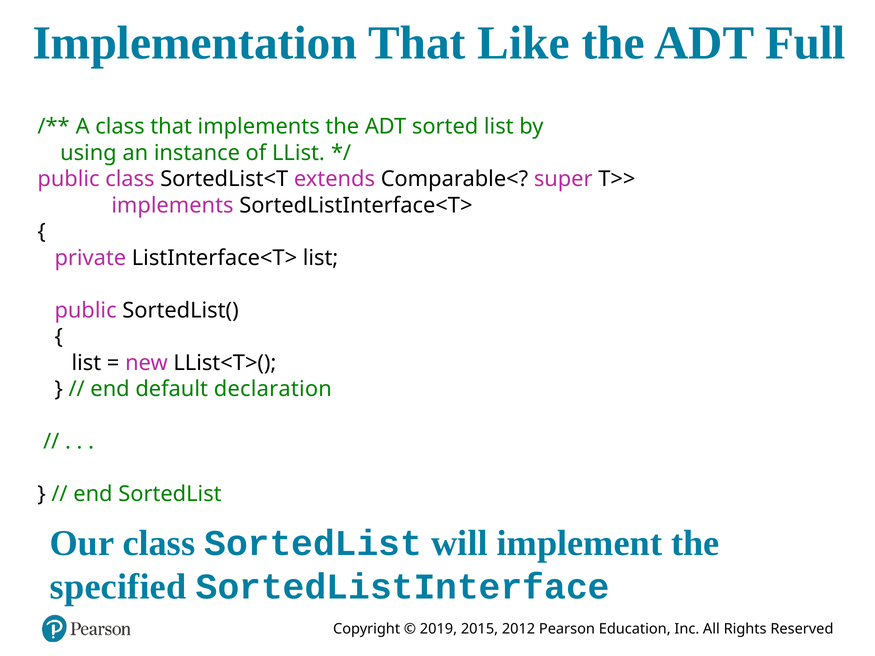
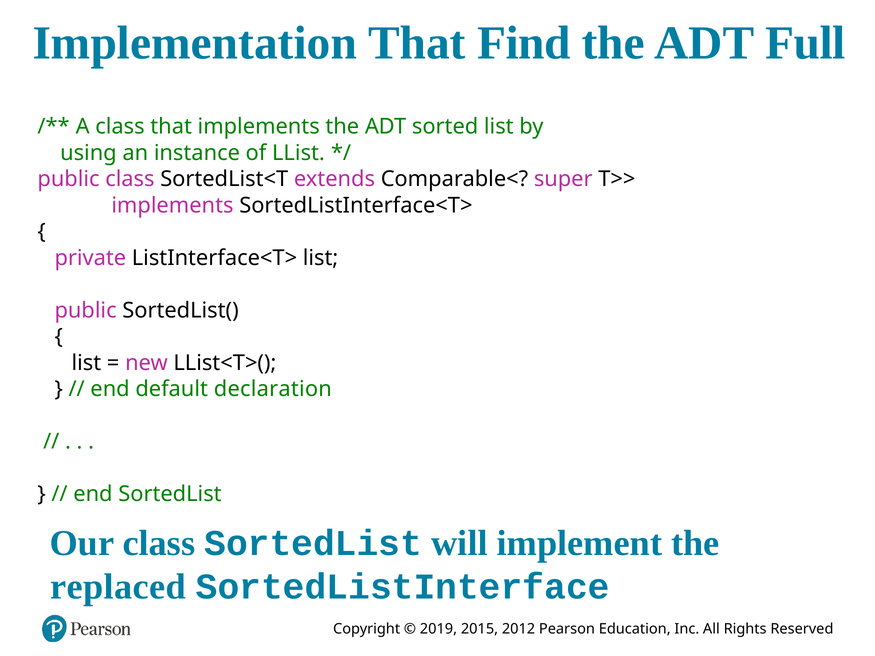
Like: Like -> Find
specified: specified -> replaced
